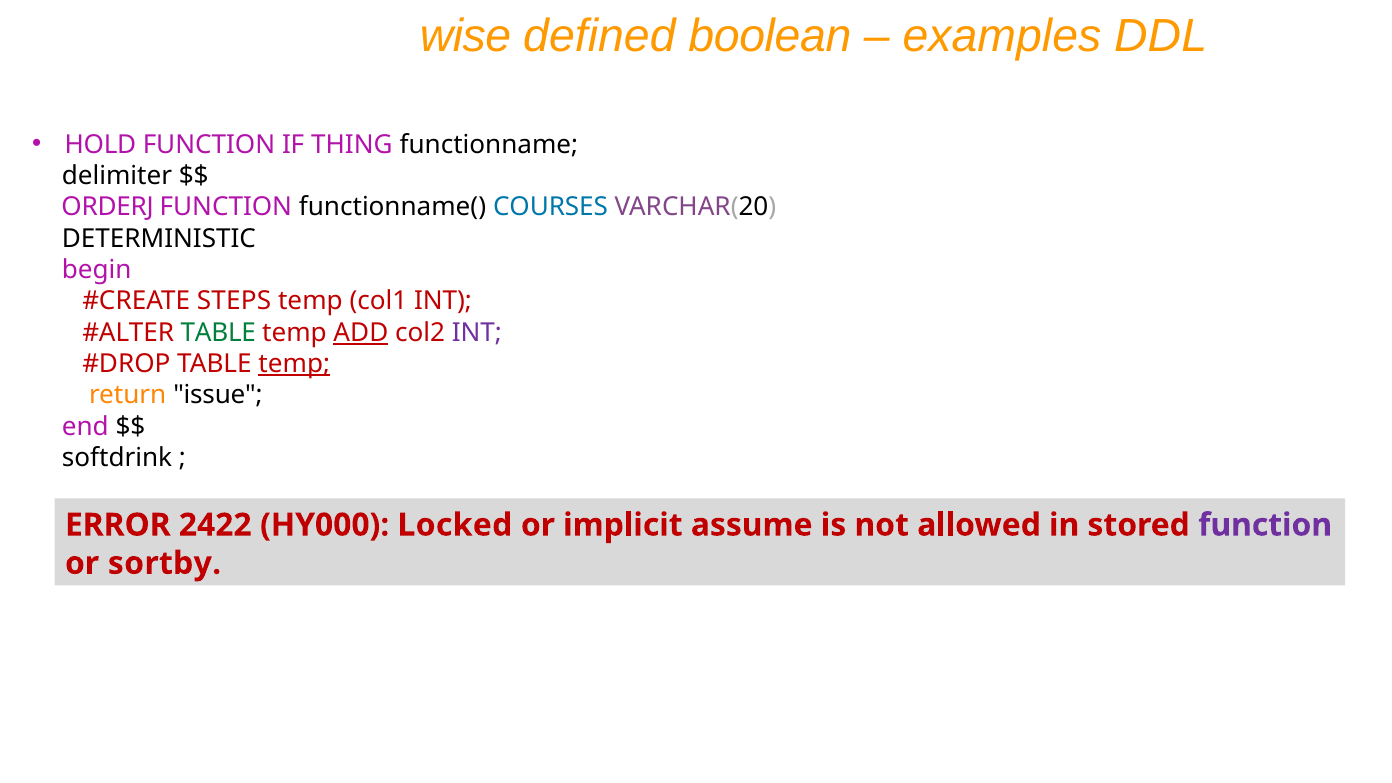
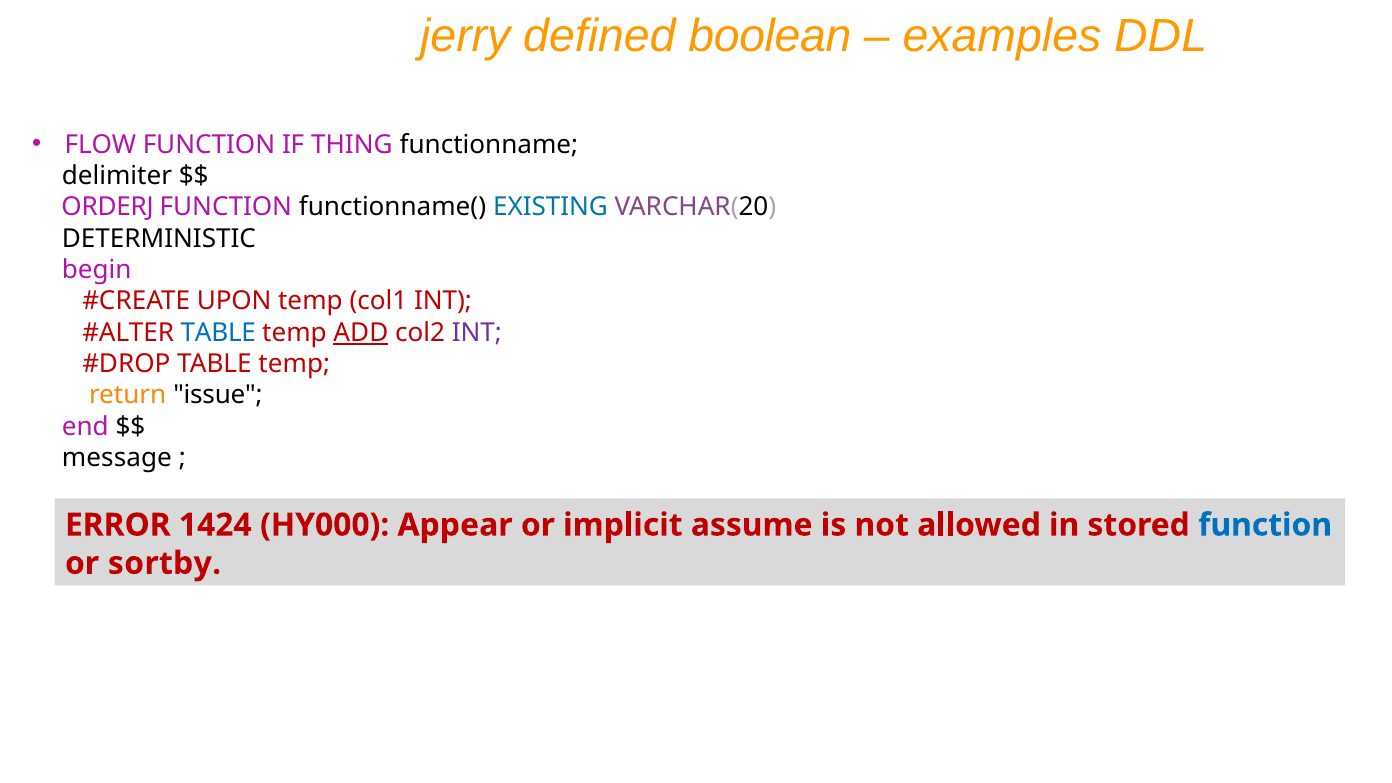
wise: wise -> jerry
HOLD: HOLD -> FLOW
COURSES: COURSES -> EXISTING
STEPS: STEPS -> UPON
TABLE at (218, 333) colour: green -> blue
temp at (294, 364) underline: present -> none
softdrink: softdrink -> message
2422: 2422 -> 1424
Locked: Locked -> Appear
function at (1265, 525) colour: purple -> blue
